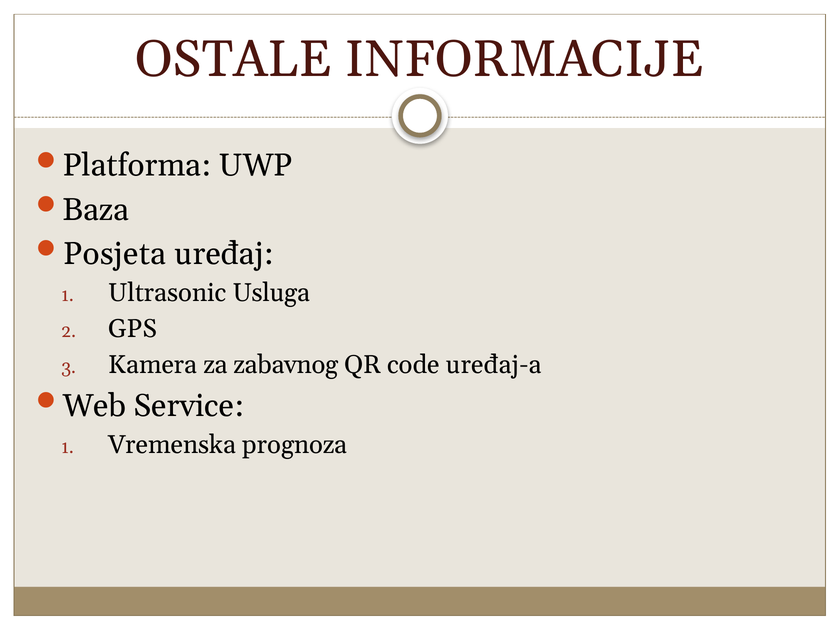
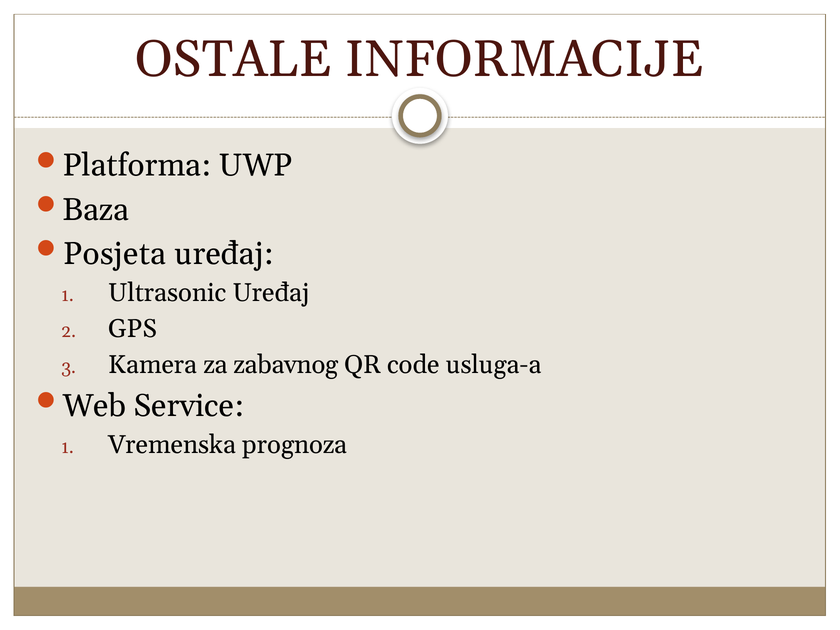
Ultrasonic Usluga: Usluga -> Uređaj
uređaj-a: uređaj-a -> usluga-a
